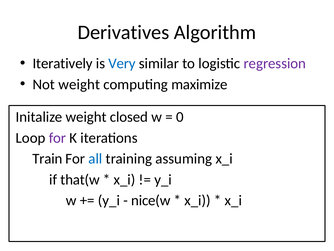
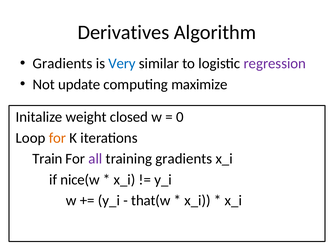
Iteratively at (63, 63): Iteratively -> Gradients
Not weight: weight -> update
for at (57, 138) colour: purple -> orange
all colour: blue -> purple
training assuming: assuming -> gradients
that(w: that(w -> nice(w
nice(w: nice(w -> that(w
